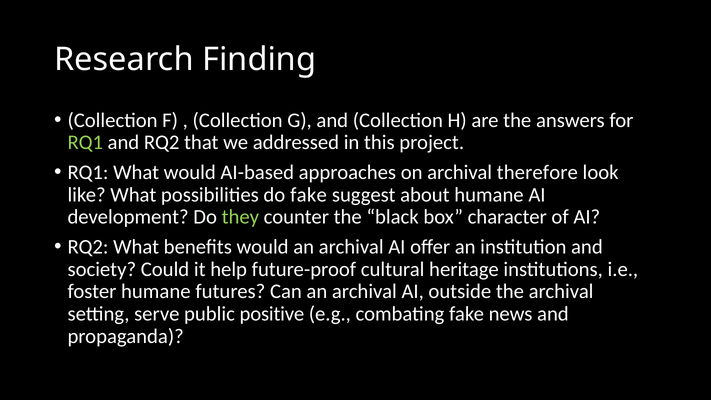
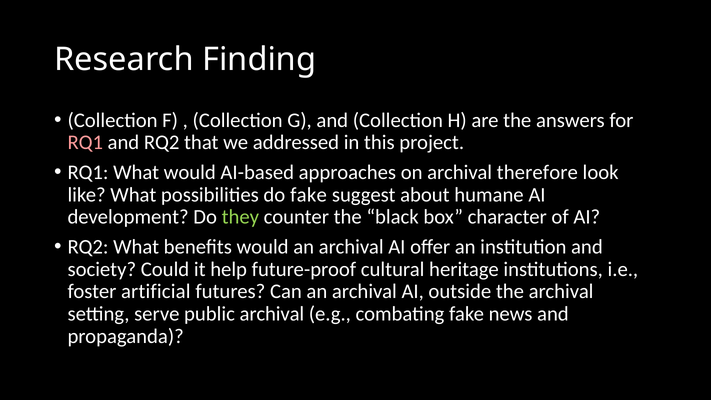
RQ1 at (85, 143) colour: light green -> pink
foster humane: humane -> artificial
public positive: positive -> archival
